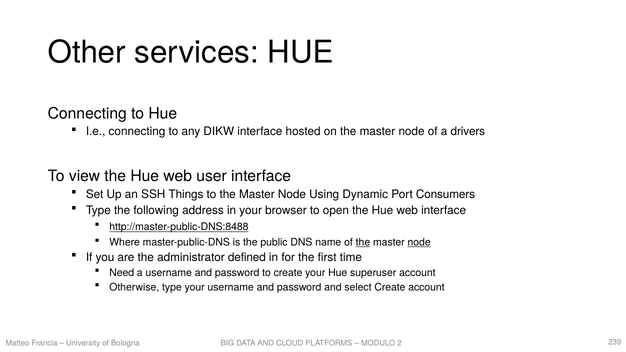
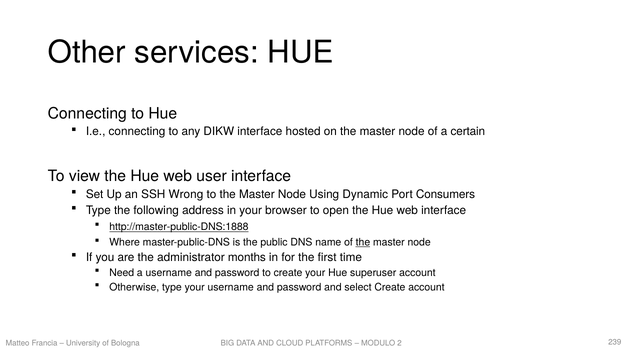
drivers: drivers -> certain
Things: Things -> Wrong
http://master-public-DNS:8488: http://master-public-DNS:8488 -> http://master-public-DNS:1888
node at (419, 242) underline: present -> none
defined: defined -> months
